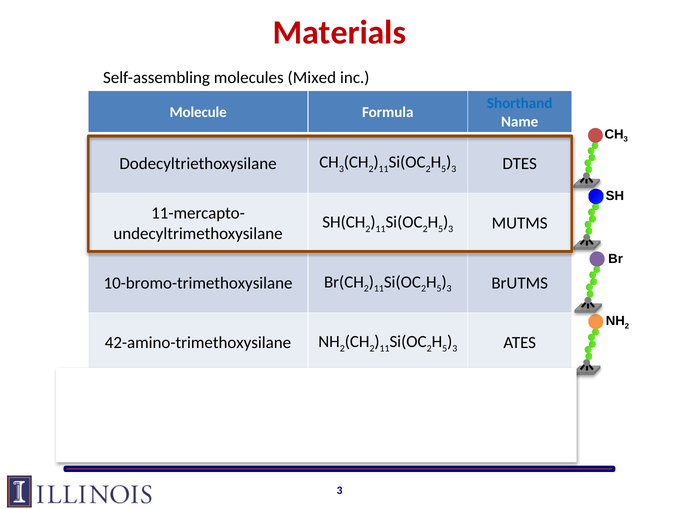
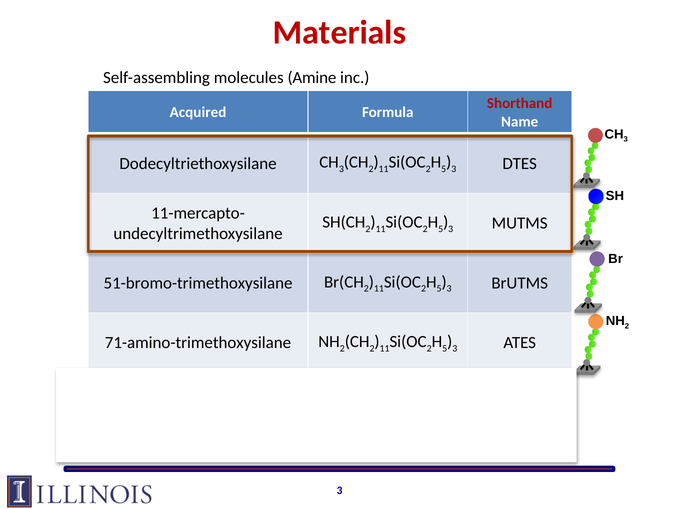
molecules Mixed: Mixed -> Amine
Shorthand colour: blue -> red
Molecule: Molecule -> Acquired
10-bromo-trimethoxysilane: 10-bromo-trimethoxysilane -> 51-bromo-trimethoxysilane
42-amino-trimethoxysilane: 42-amino-trimethoxysilane -> 71-amino-trimethoxysilane
